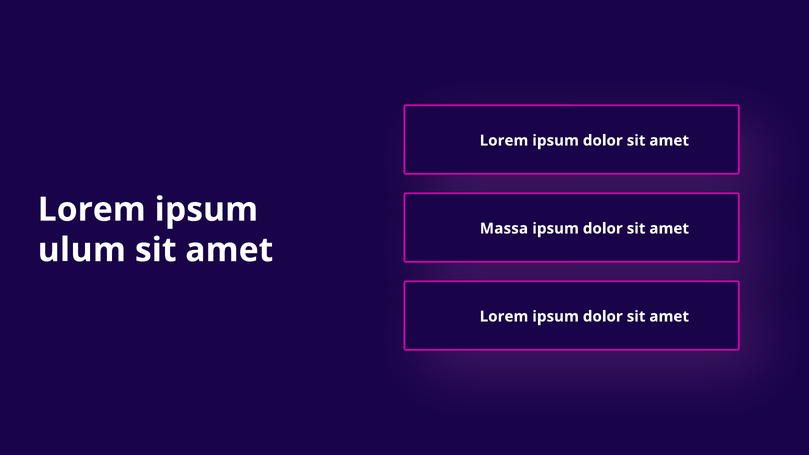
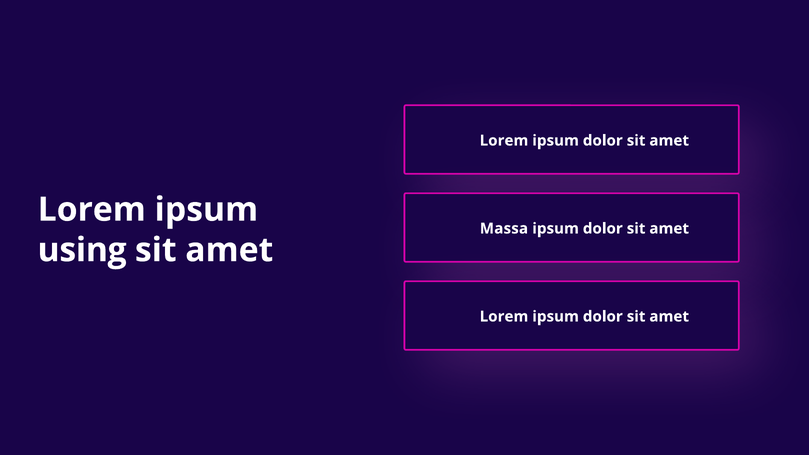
ulum: ulum -> using
